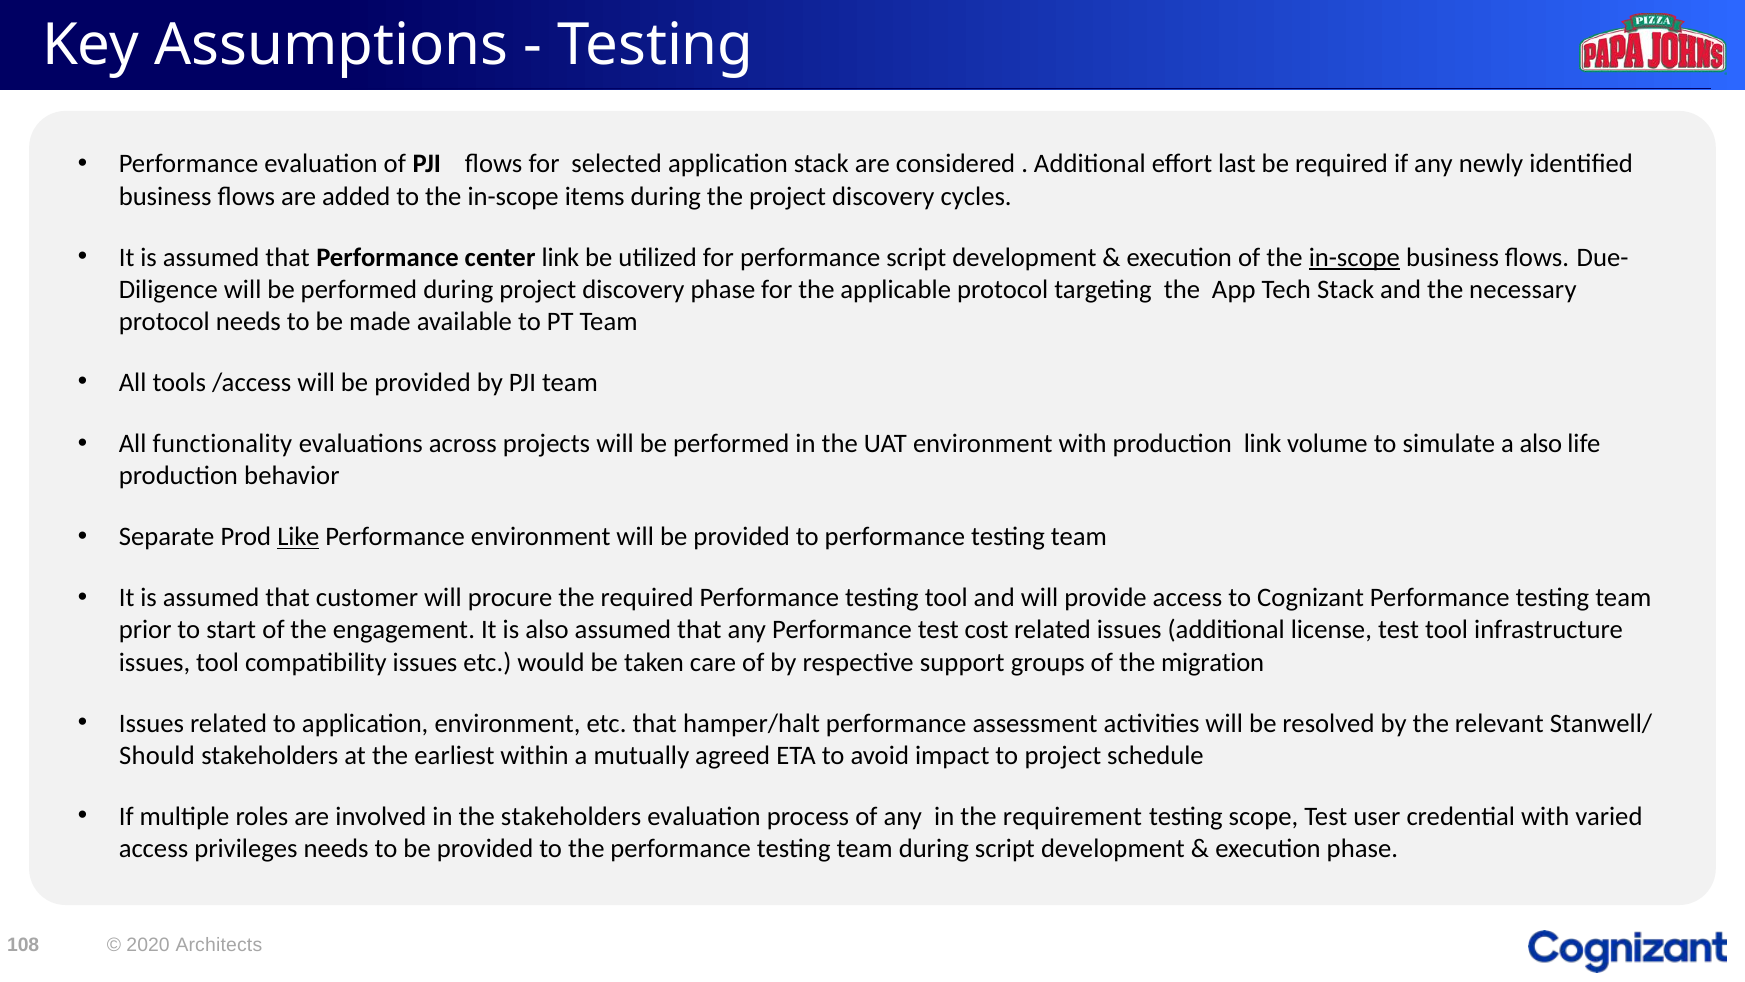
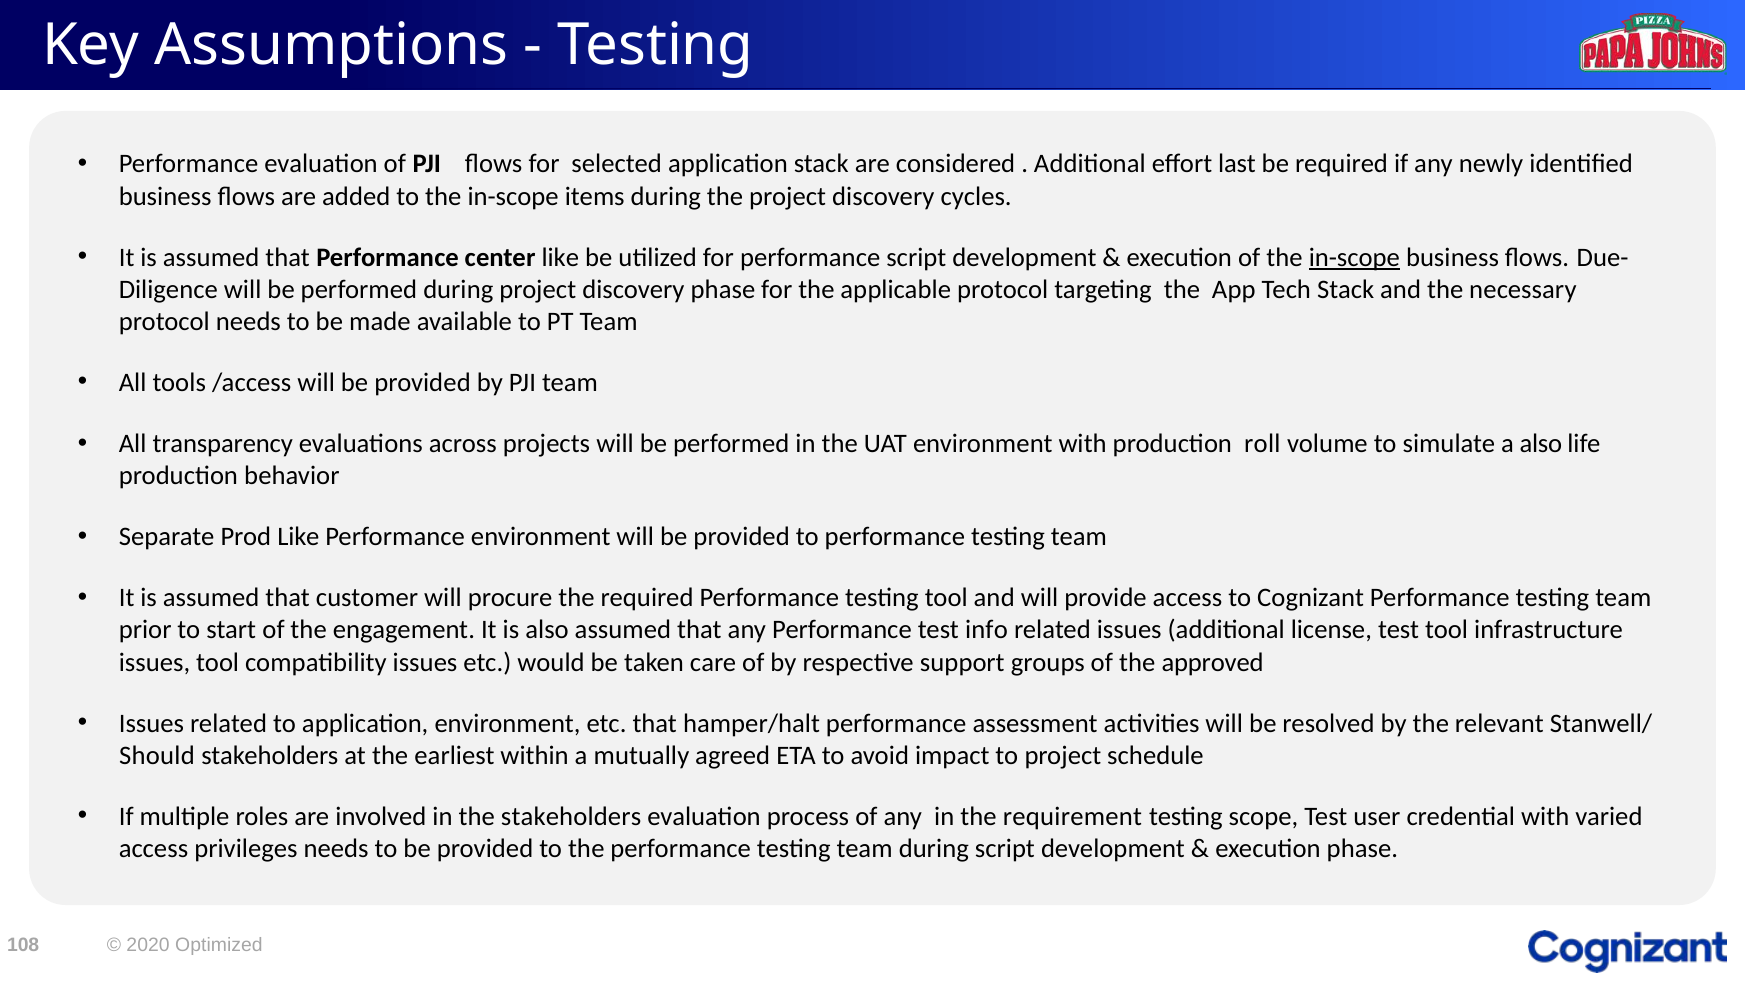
center link: link -> like
functionality: functionality -> transparency
production link: link -> roll
Like at (298, 537) underline: present -> none
cost: cost -> info
migration: migration -> approved
Architects: Architects -> Optimized
